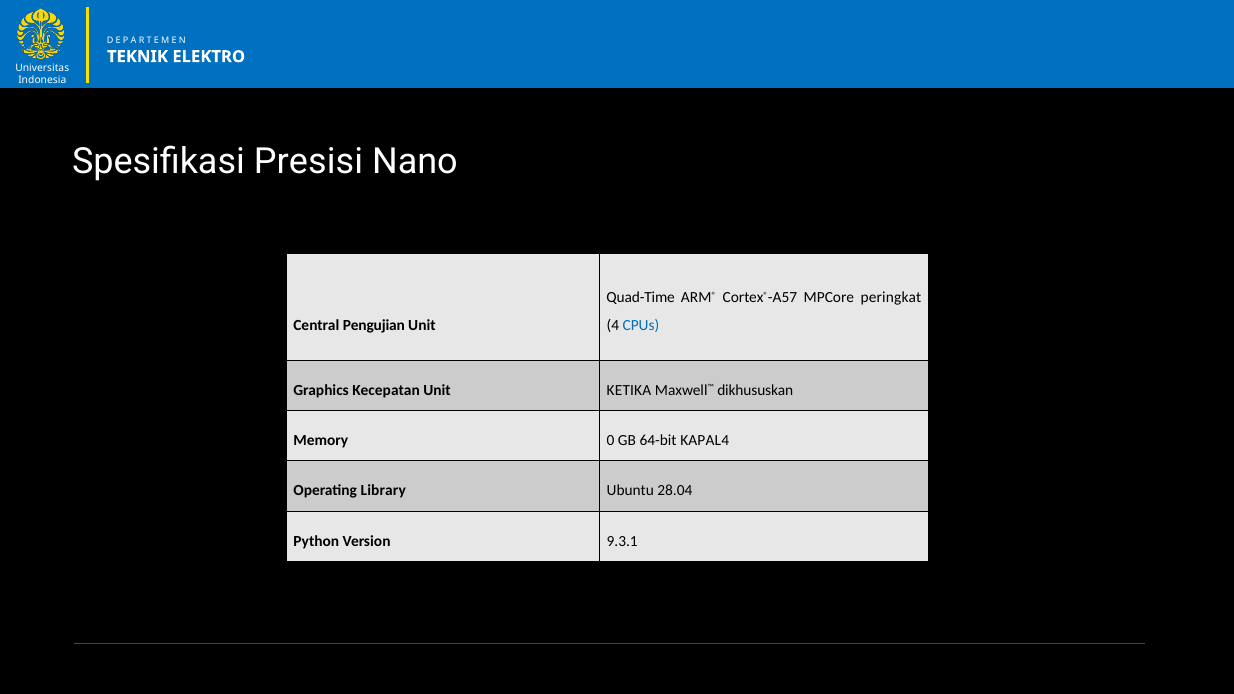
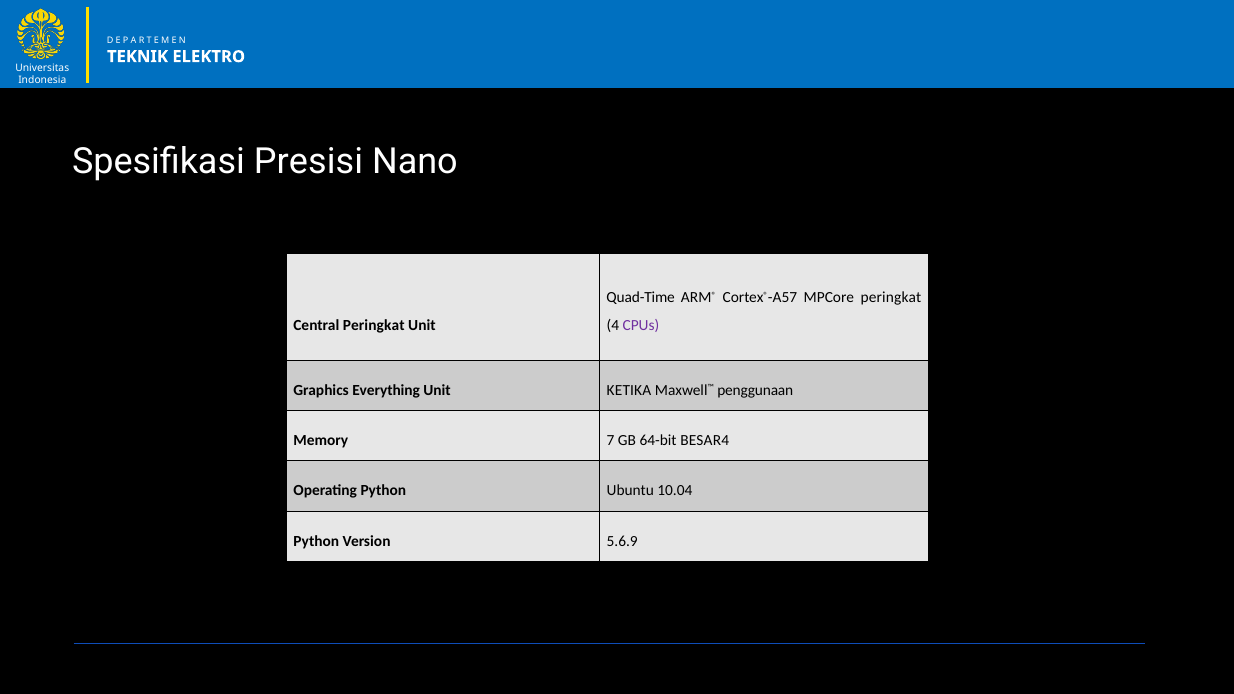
Central Pengujian: Pengujian -> Peringkat
CPUs colour: blue -> purple
Kecepatan: Kecepatan -> Everything
dikhususkan: dikhususkan -> penggunaan
0: 0 -> 7
KAPAL4: KAPAL4 -> BESAR4
Operating Library: Library -> Python
28.04: 28.04 -> 10.04
9.3.1: 9.3.1 -> 5.6.9
